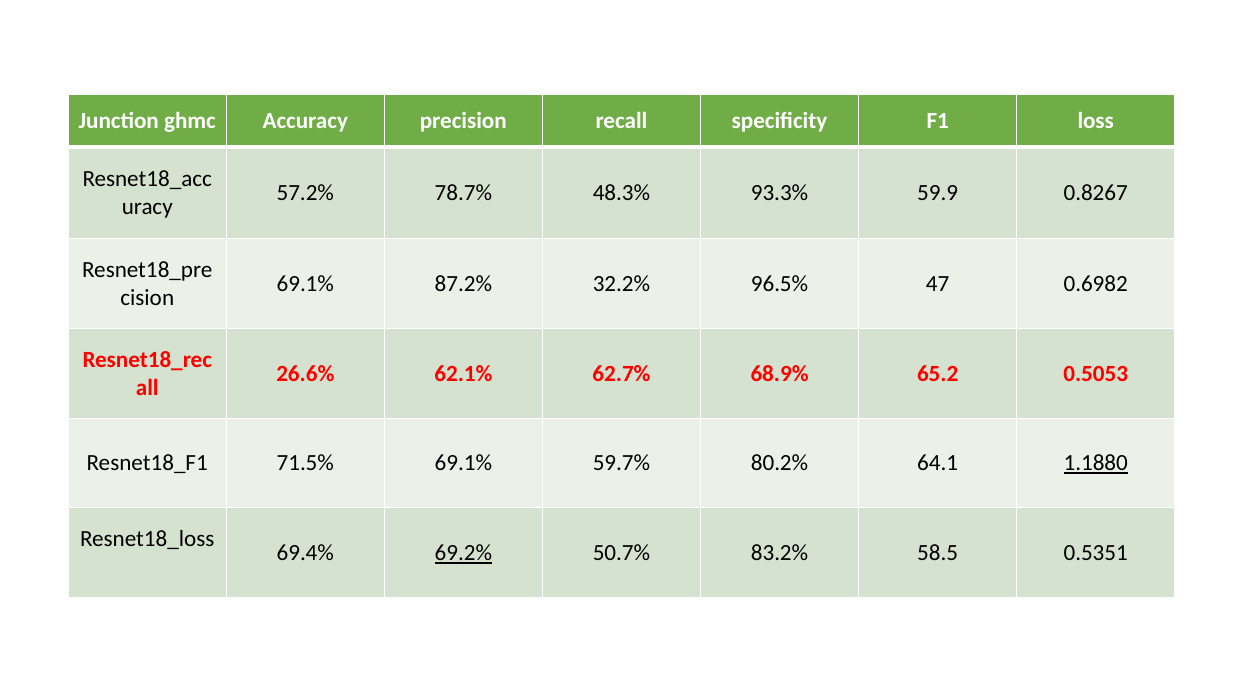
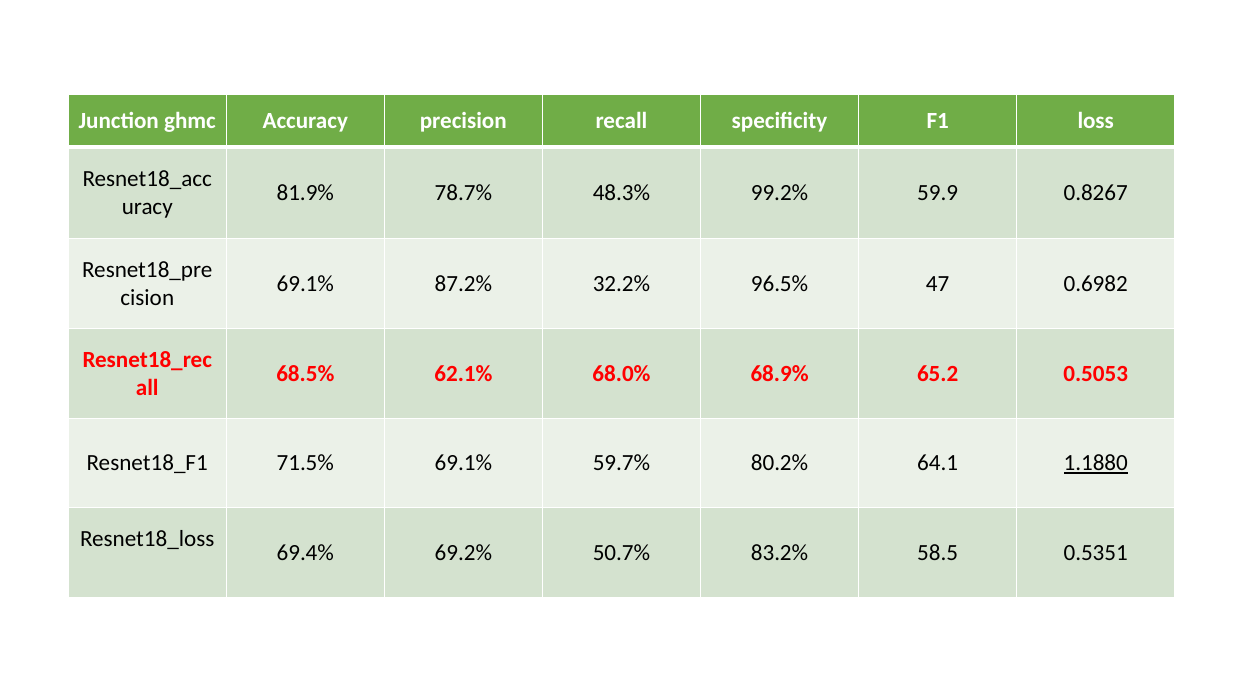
57.2%: 57.2% -> 81.9%
93.3%: 93.3% -> 99.2%
26.6%: 26.6% -> 68.5%
62.7%: 62.7% -> 68.0%
69.2% underline: present -> none
